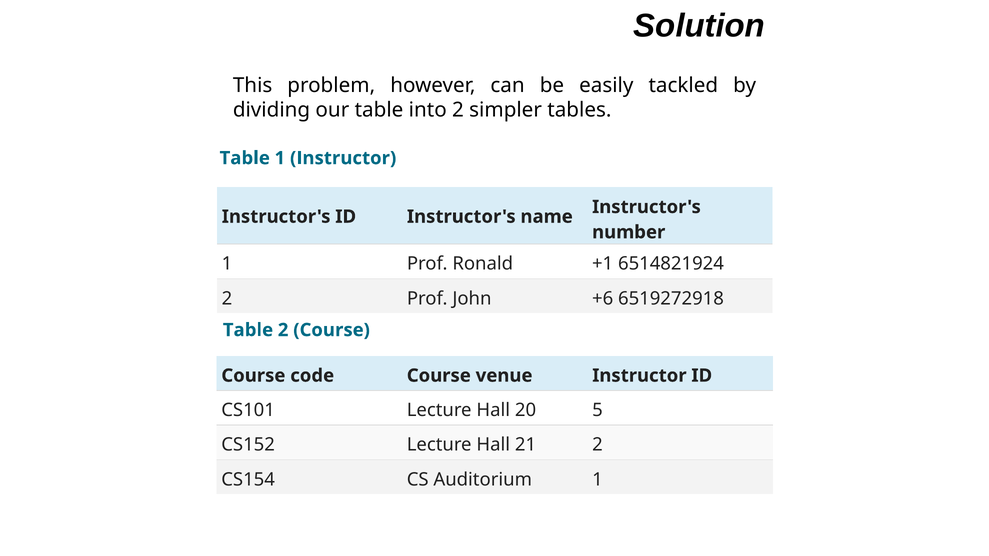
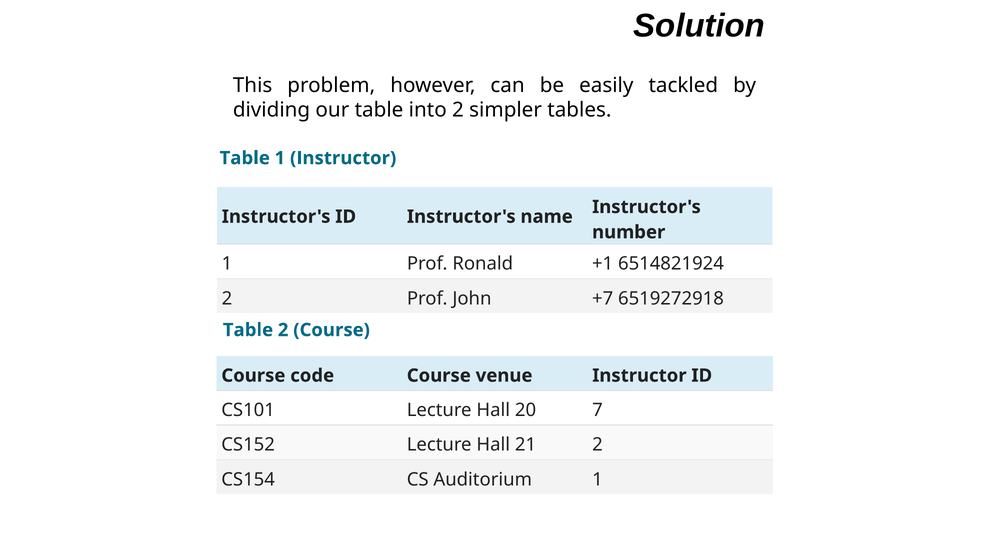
+6: +6 -> +7
5: 5 -> 7
